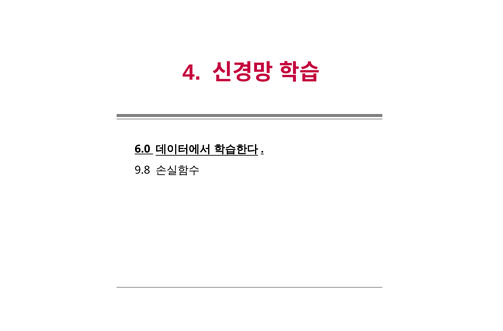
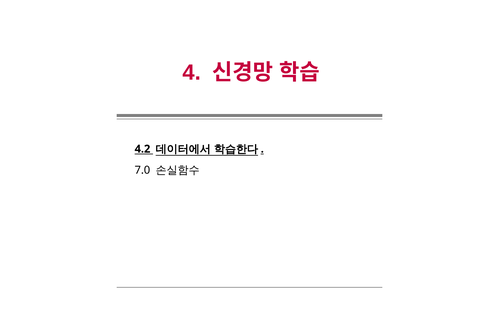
6.0: 6.0 -> 4.2
9.8: 9.8 -> 7.0
